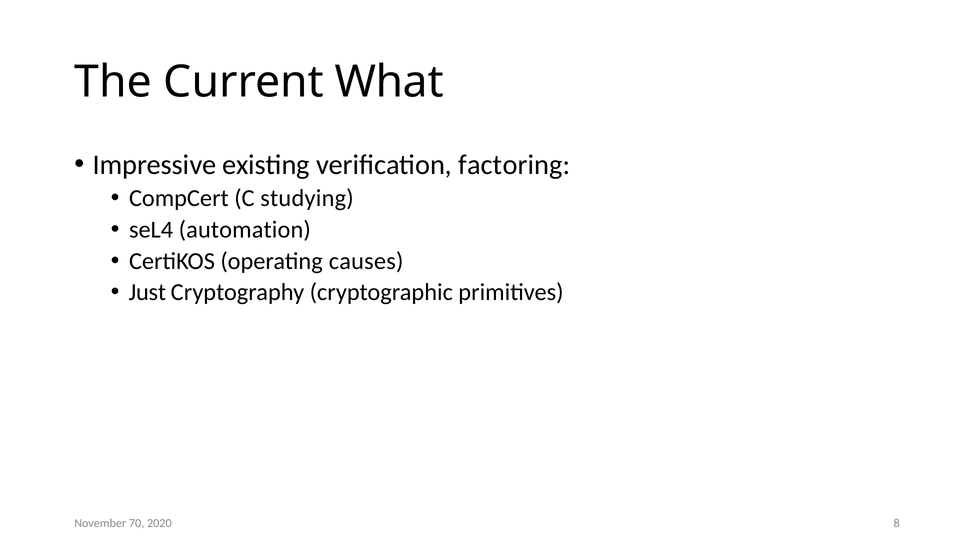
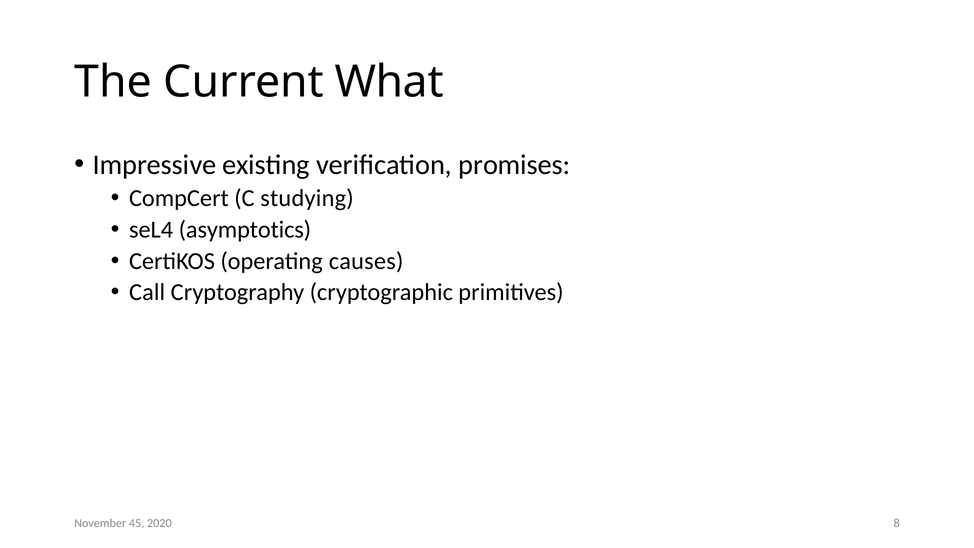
factoring: factoring -> promises
automation: automation -> asymptotics
Just: Just -> Call
70: 70 -> 45
